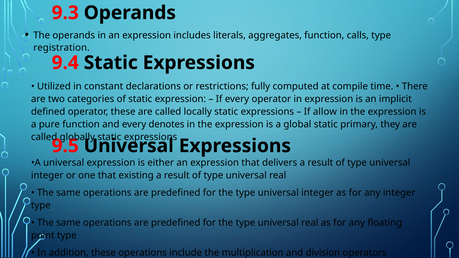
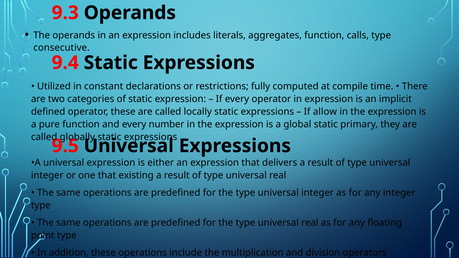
registration: registration -> consecutive
denotes: denotes -> number
